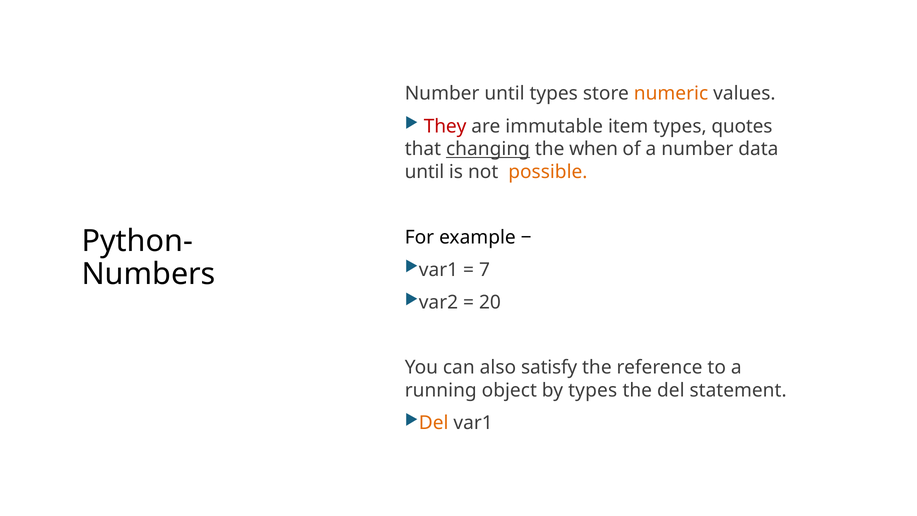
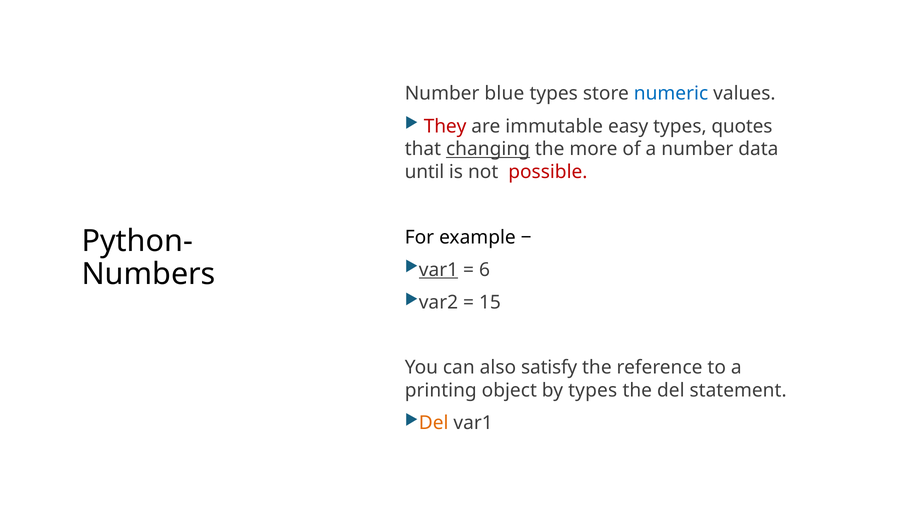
Number until: until -> blue
numeric colour: orange -> blue
item: item -> easy
when: when -> more
possible colour: orange -> red
var1 at (438, 270) underline: none -> present
7: 7 -> 6
20: 20 -> 15
running: running -> printing
